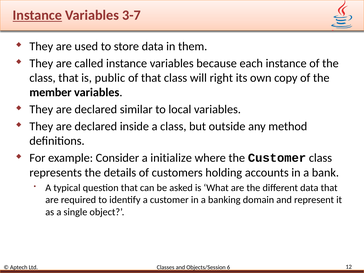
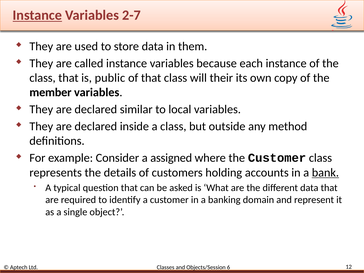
3-7: 3-7 -> 2-7
right: right -> their
initialize: initialize -> assigned
bank underline: none -> present
